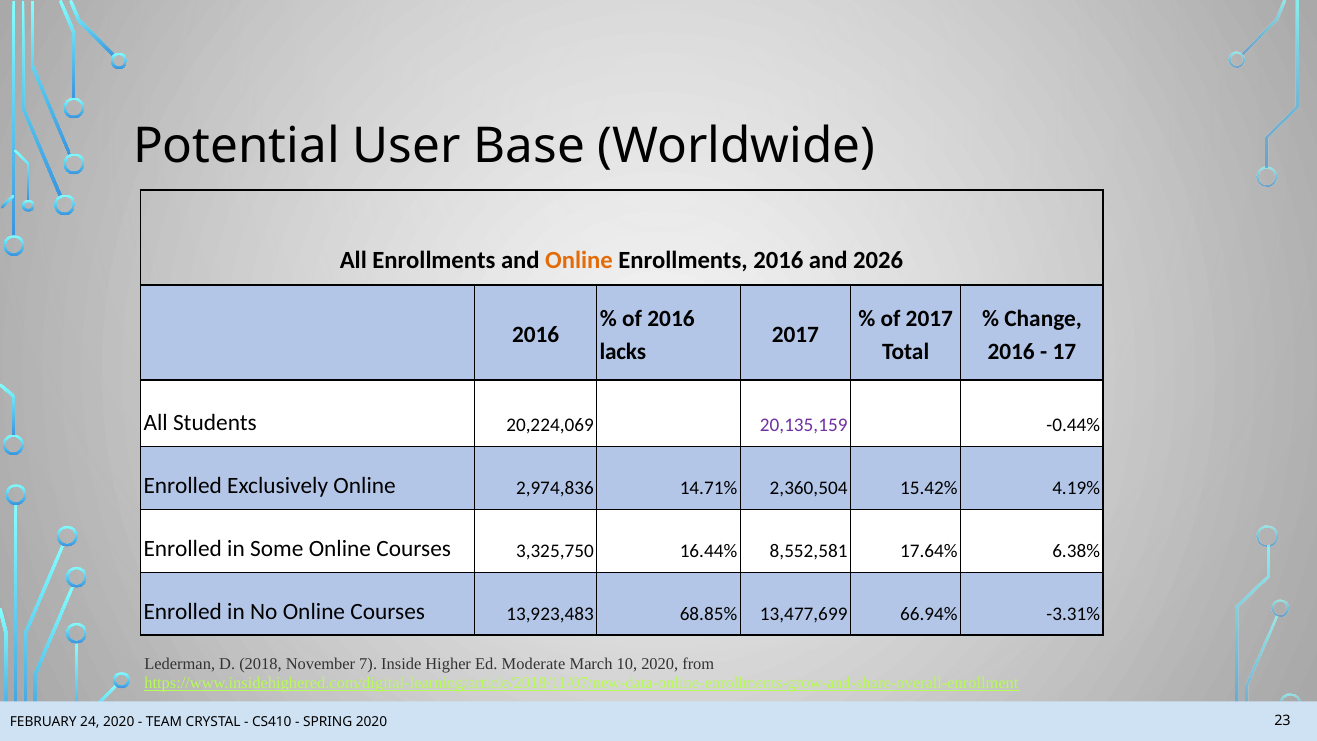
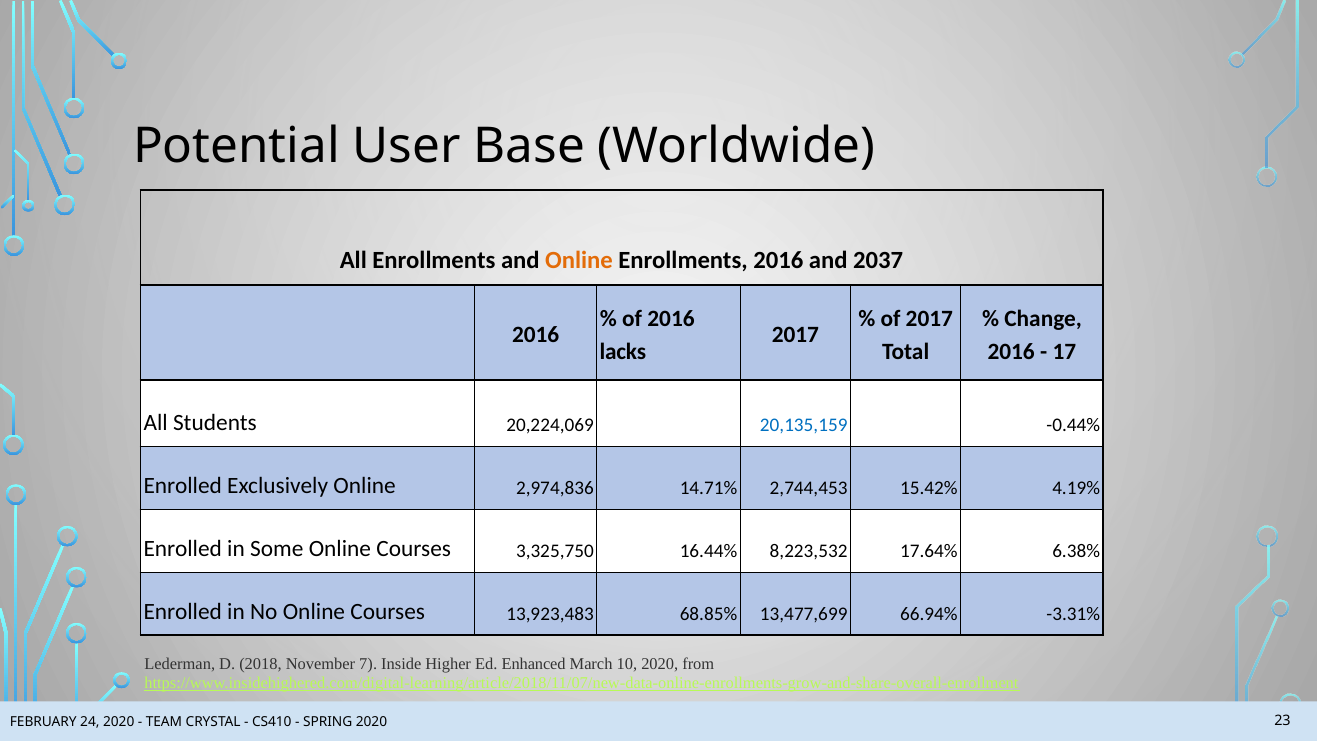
2026: 2026 -> 2037
20,135,159 colour: purple -> blue
2,360,504: 2,360,504 -> 2,744,453
8,552,581: 8,552,581 -> 8,223,532
Moderate: Moderate -> Enhanced
